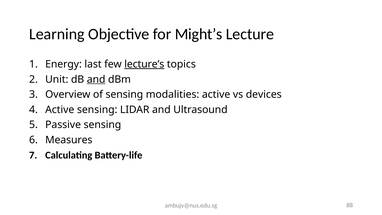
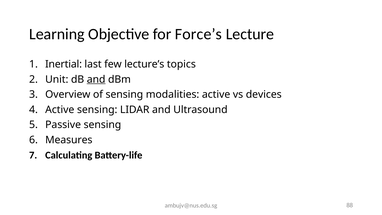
Might’s: Might’s -> Force’s
Energy: Energy -> Inertial
lecture’s underline: present -> none
